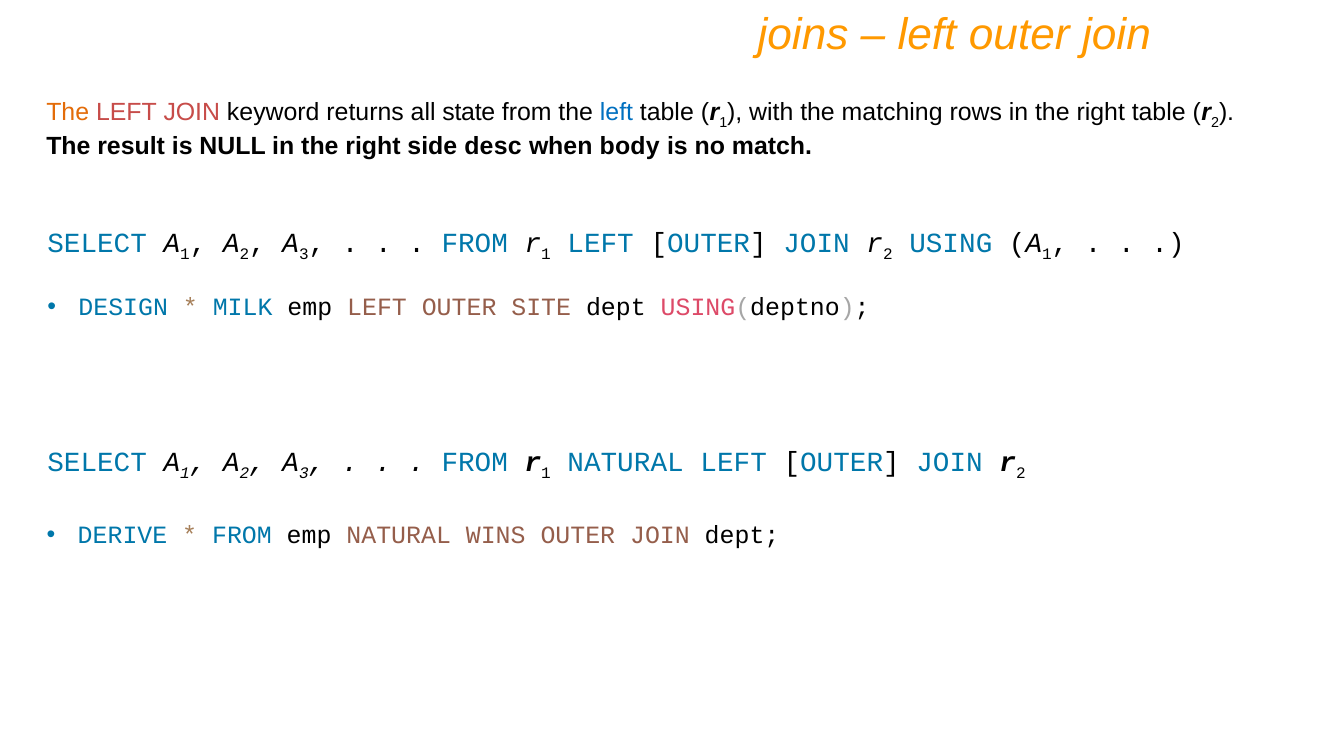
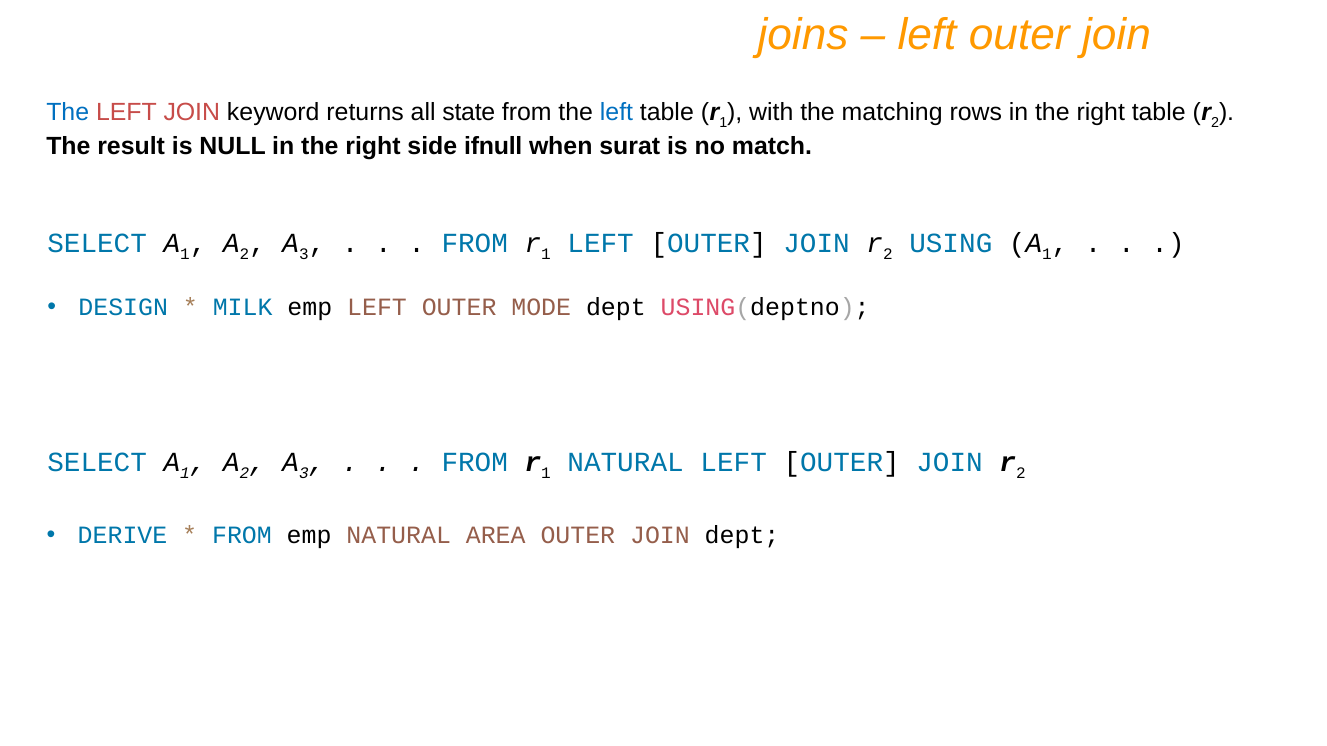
The at (68, 113) colour: orange -> blue
desc: desc -> ifnull
body: body -> surat
SITE: SITE -> MODE
WINS: WINS -> AREA
